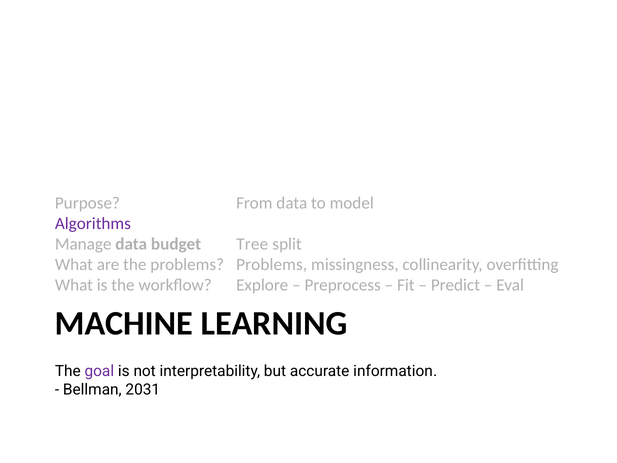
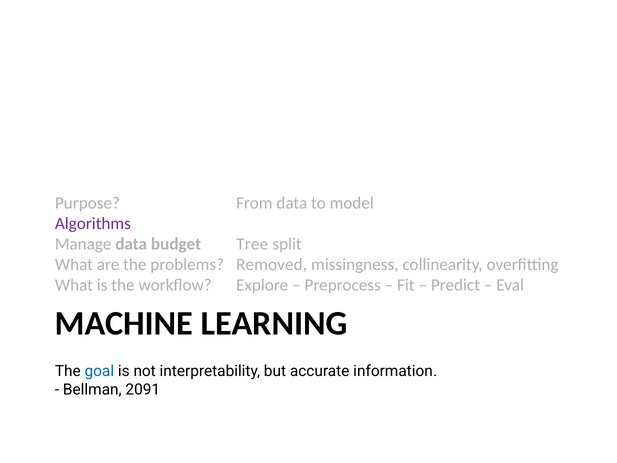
problems Problems: Problems -> Removed
goal colour: purple -> blue
2031: 2031 -> 2091
